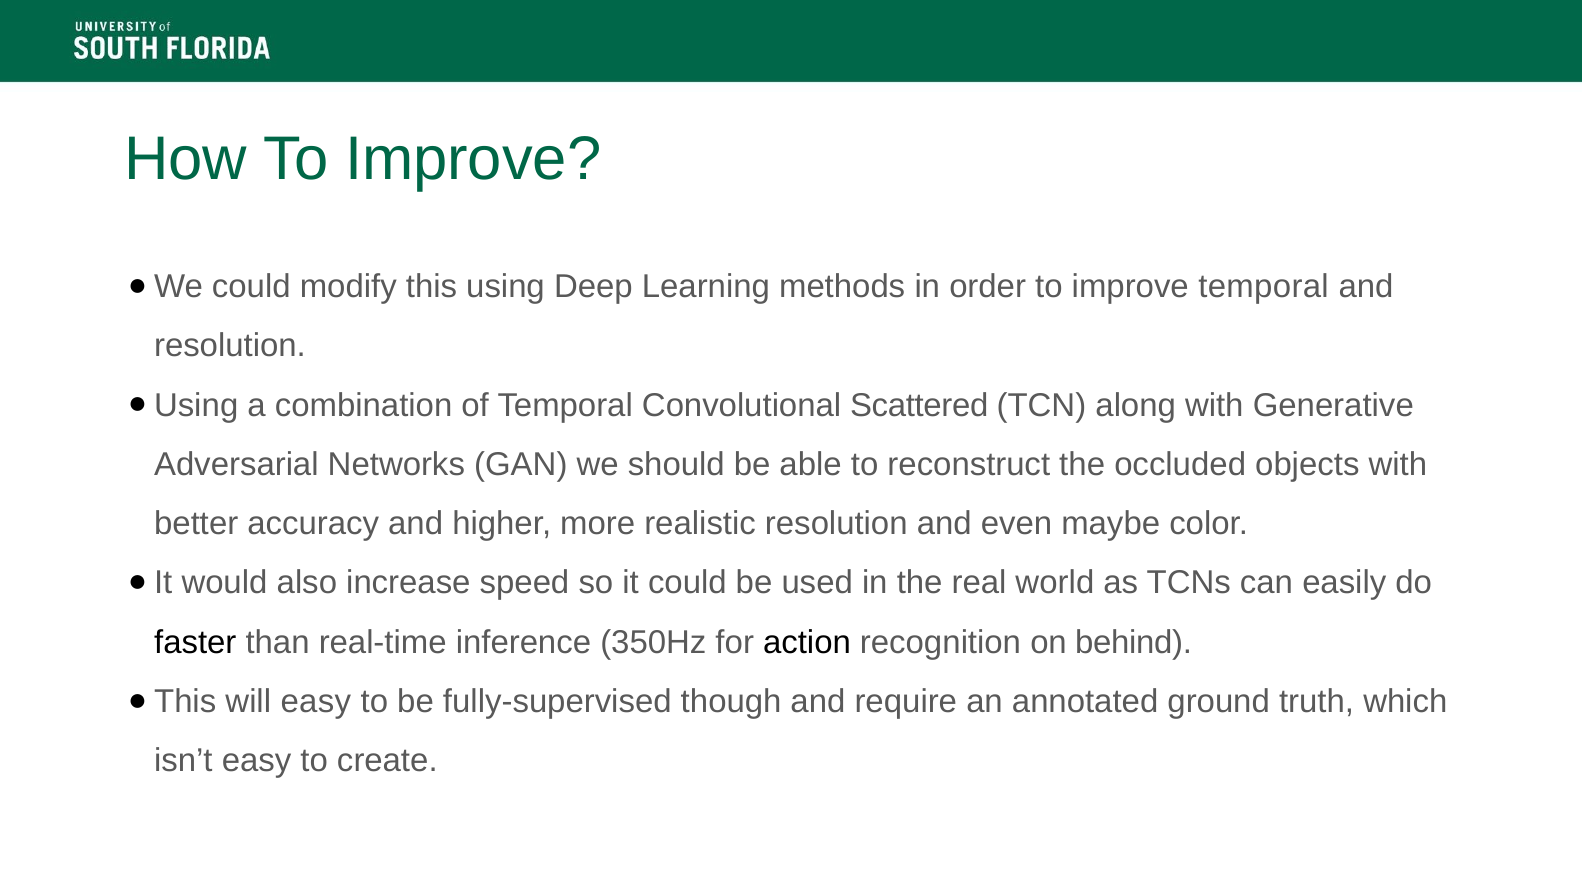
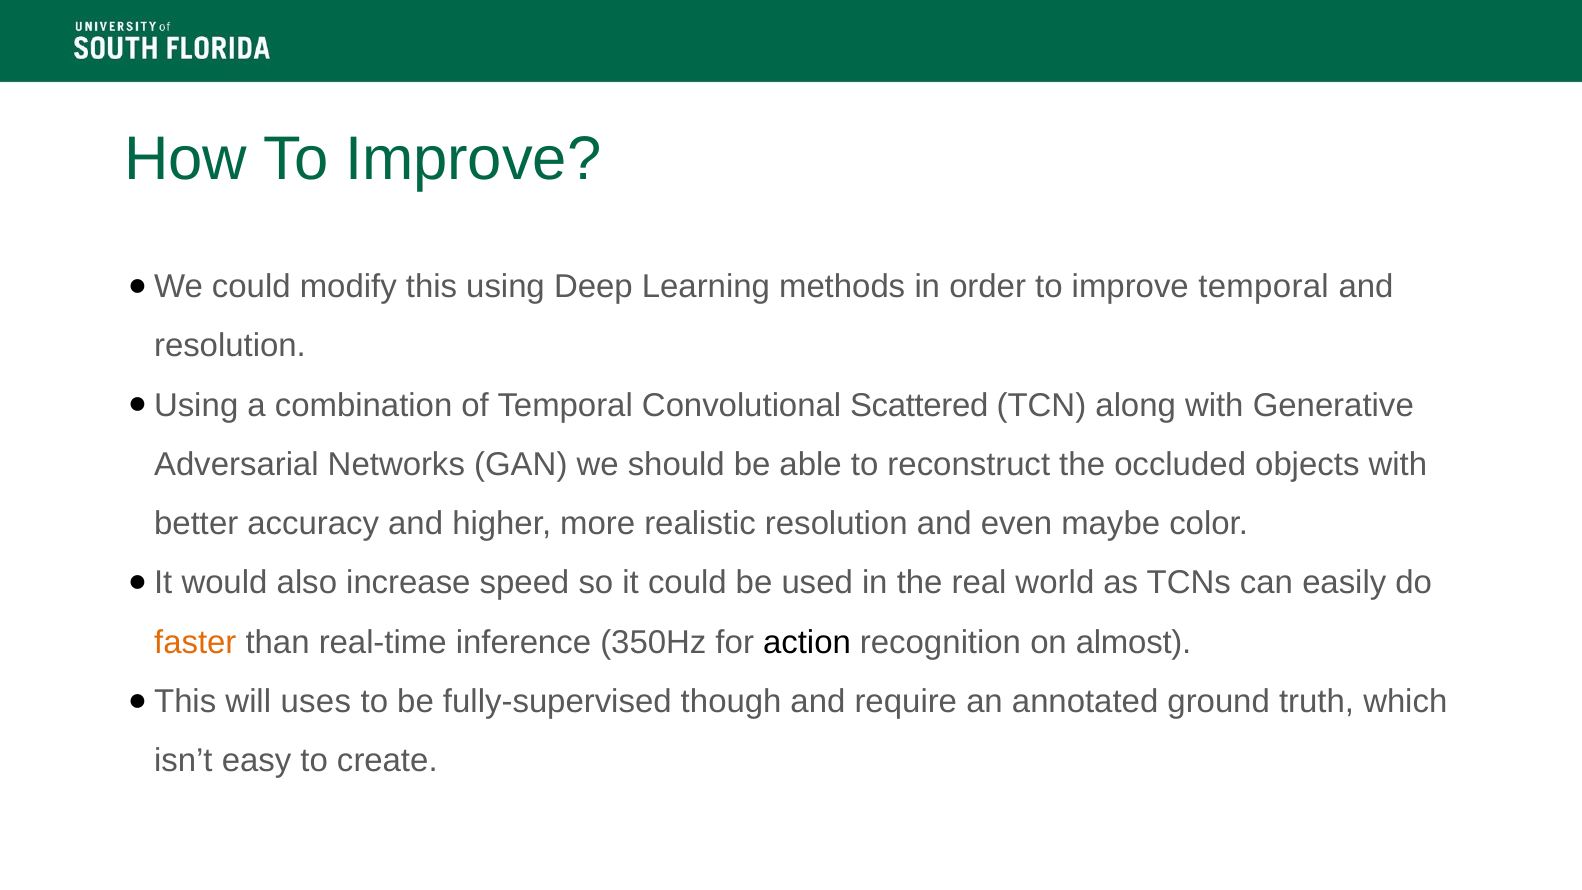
faster colour: black -> orange
behind: behind -> almost
will easy: easy -> uses
